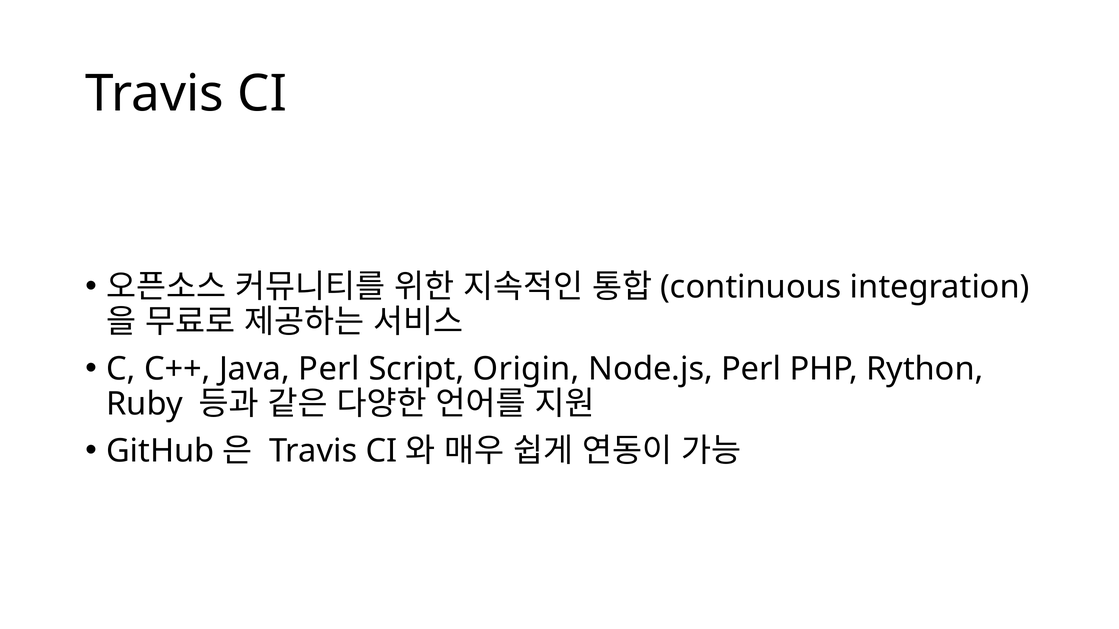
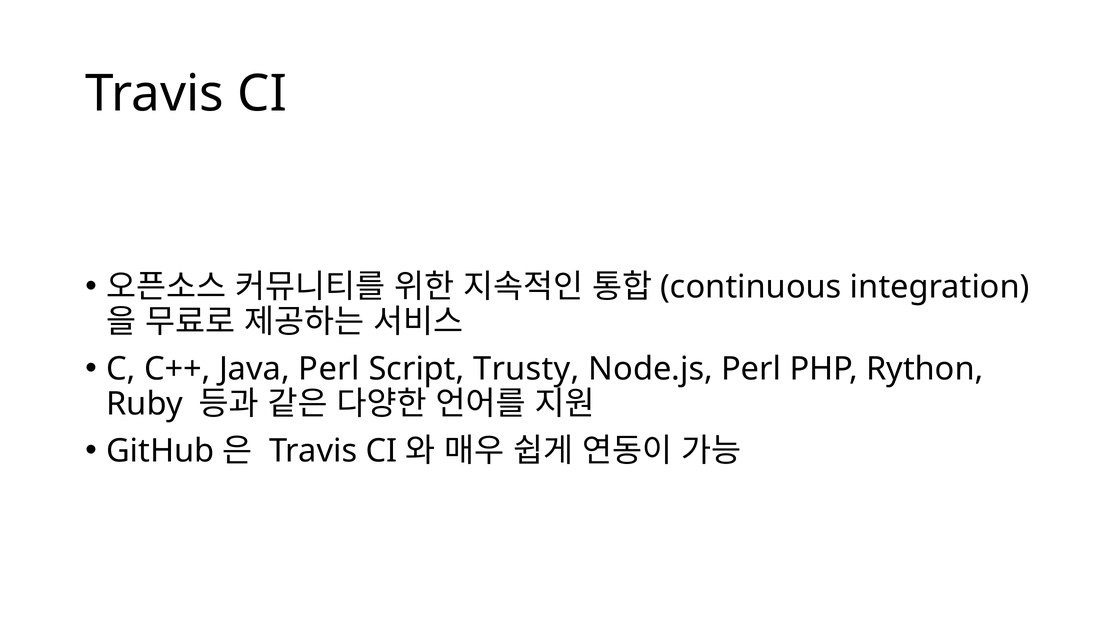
Origin: Origin -> Trusty
